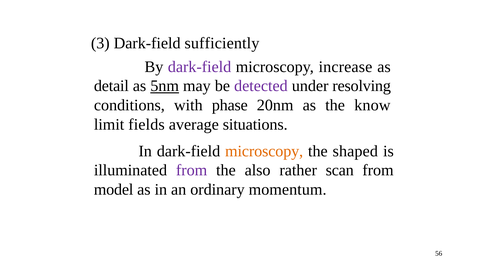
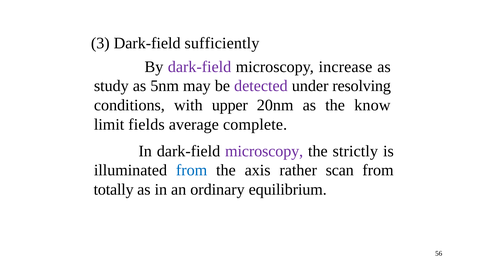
detail: detail -> study
5nm underline: present -> none
phase: phase -> upper
situations: situations -> complete
microscopy at (264, 151) colour: orange -> purple
shaped: shaped -> strictly
from at (192, 170) colour: purple -> blue
also: also -> axis
model: model -> totally
momentum: momentum -> equilibrium
